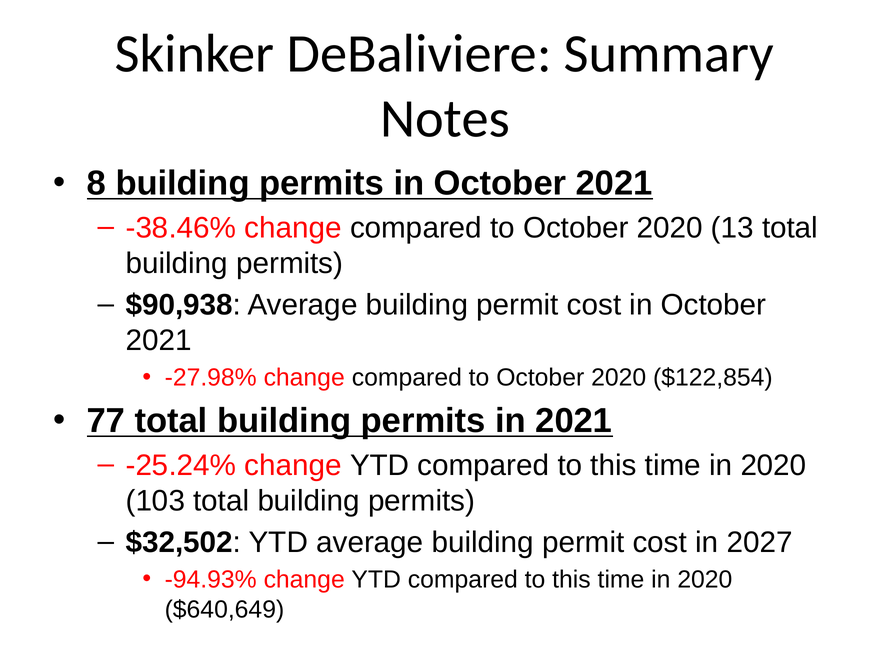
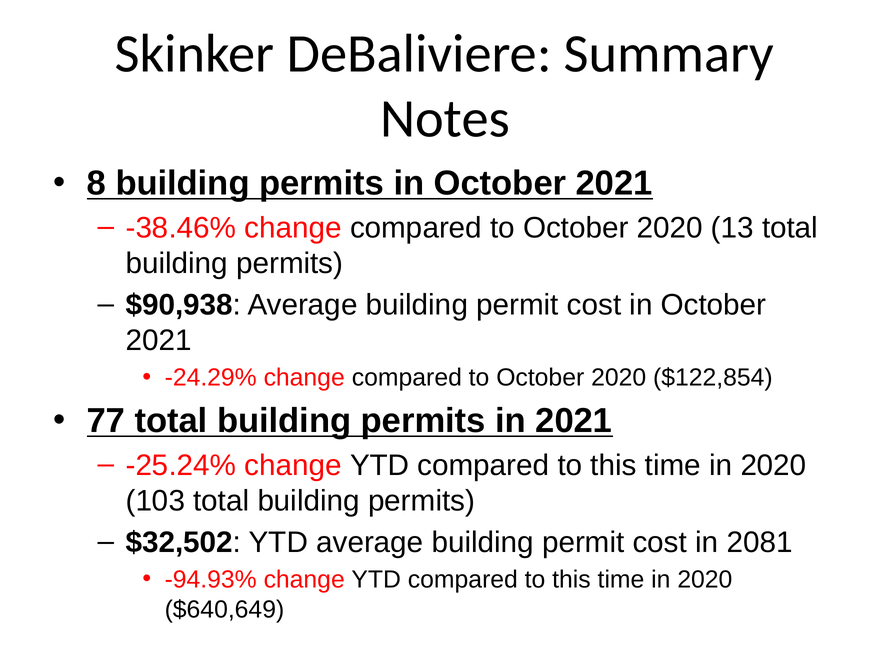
-27.98%: -27.98% -> -24.29%
2027: 2027 -> 2081
